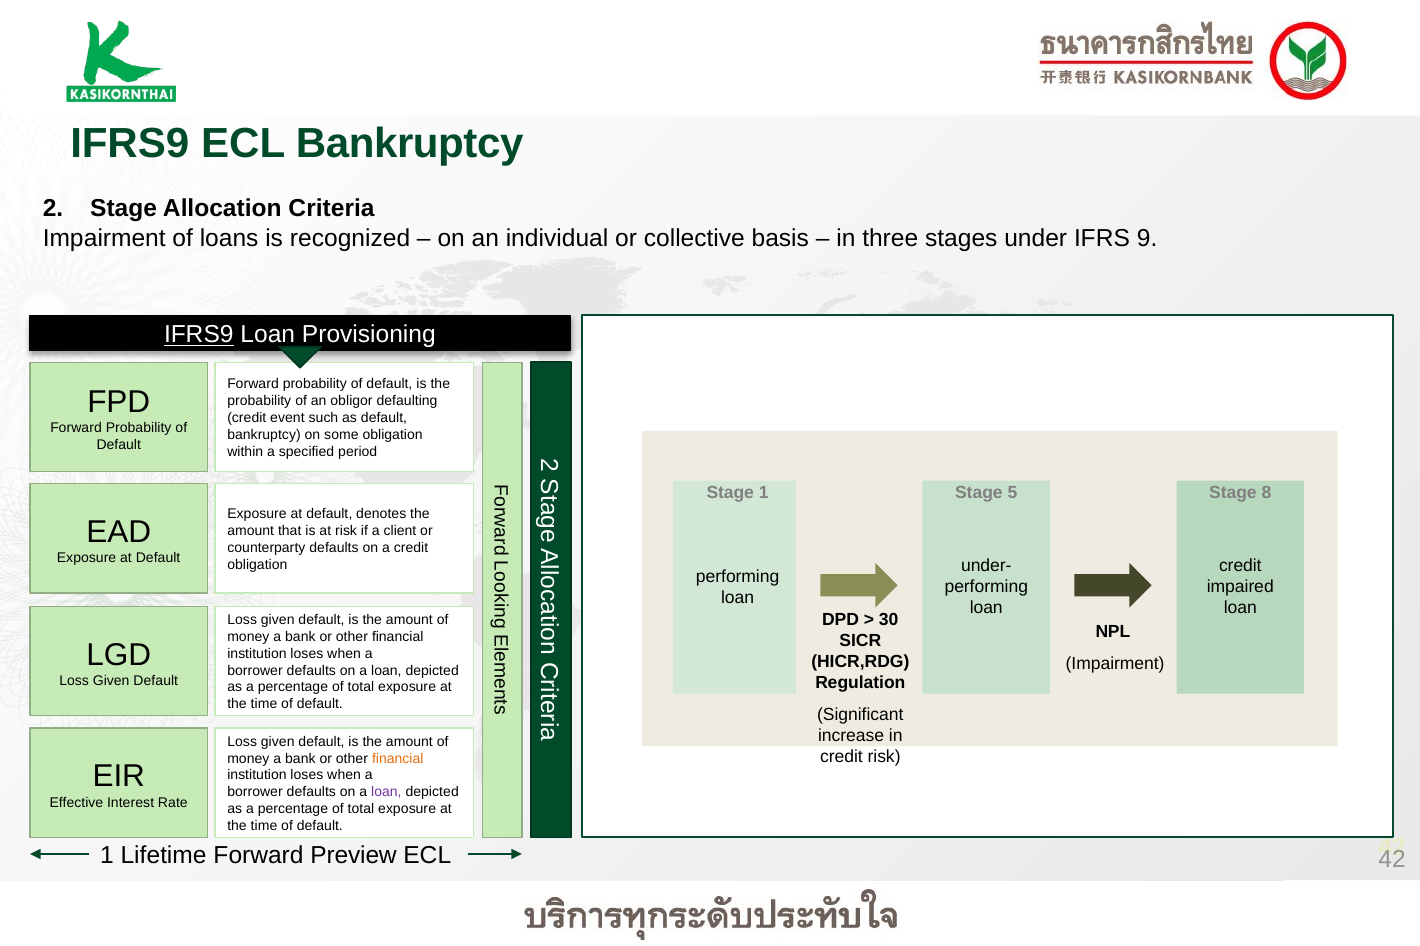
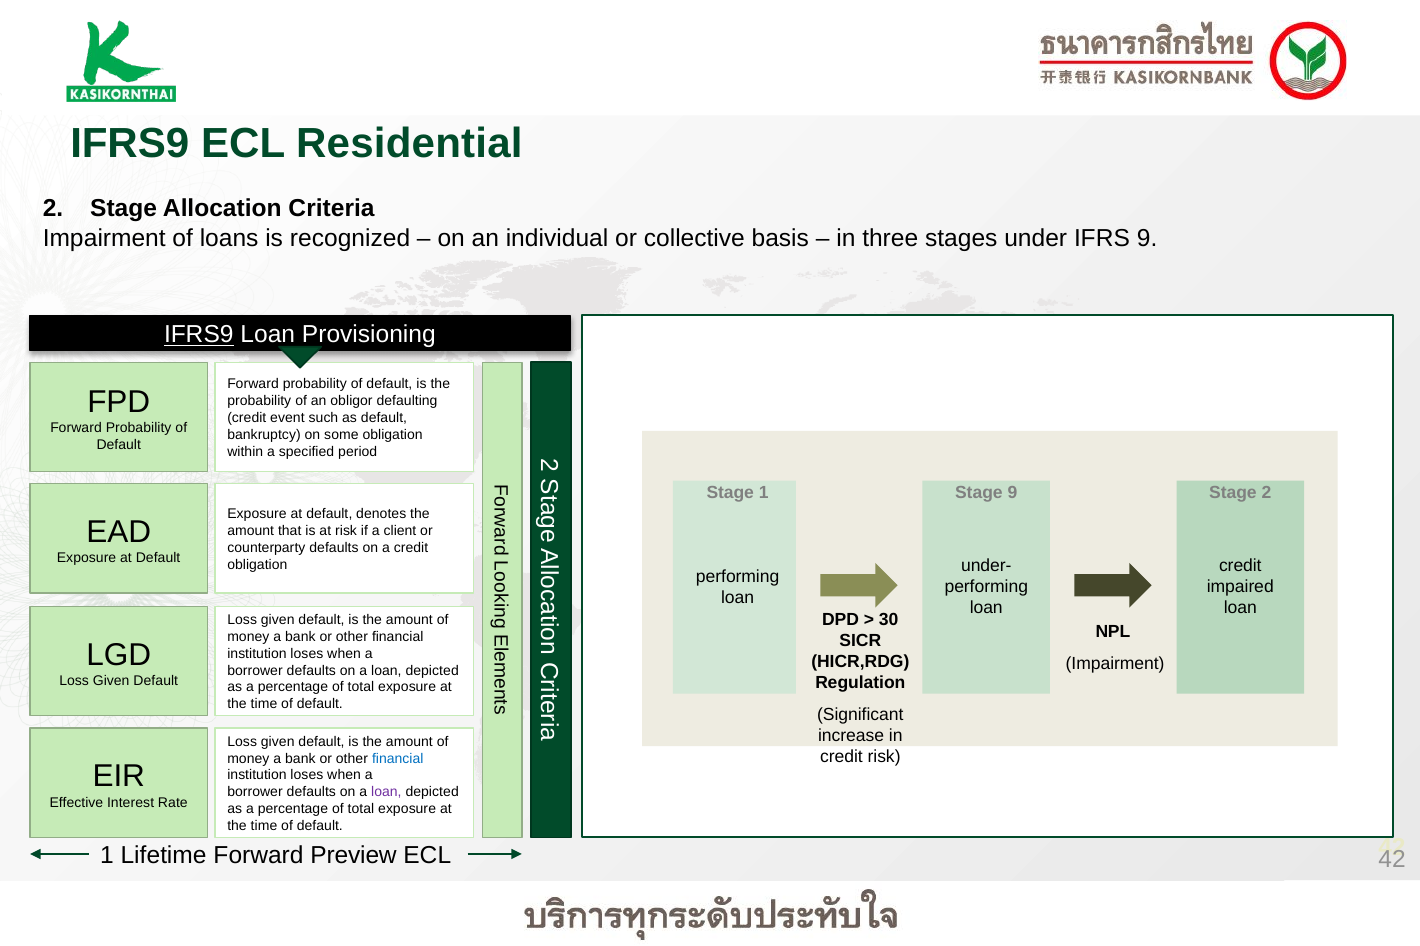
ECL Bankruptcy: Bankruptcy -> Residential
Stage 5: 5 -> 9
Stage 8: 8 -> 2
financial at (398, 759) colour: orange -> blue
